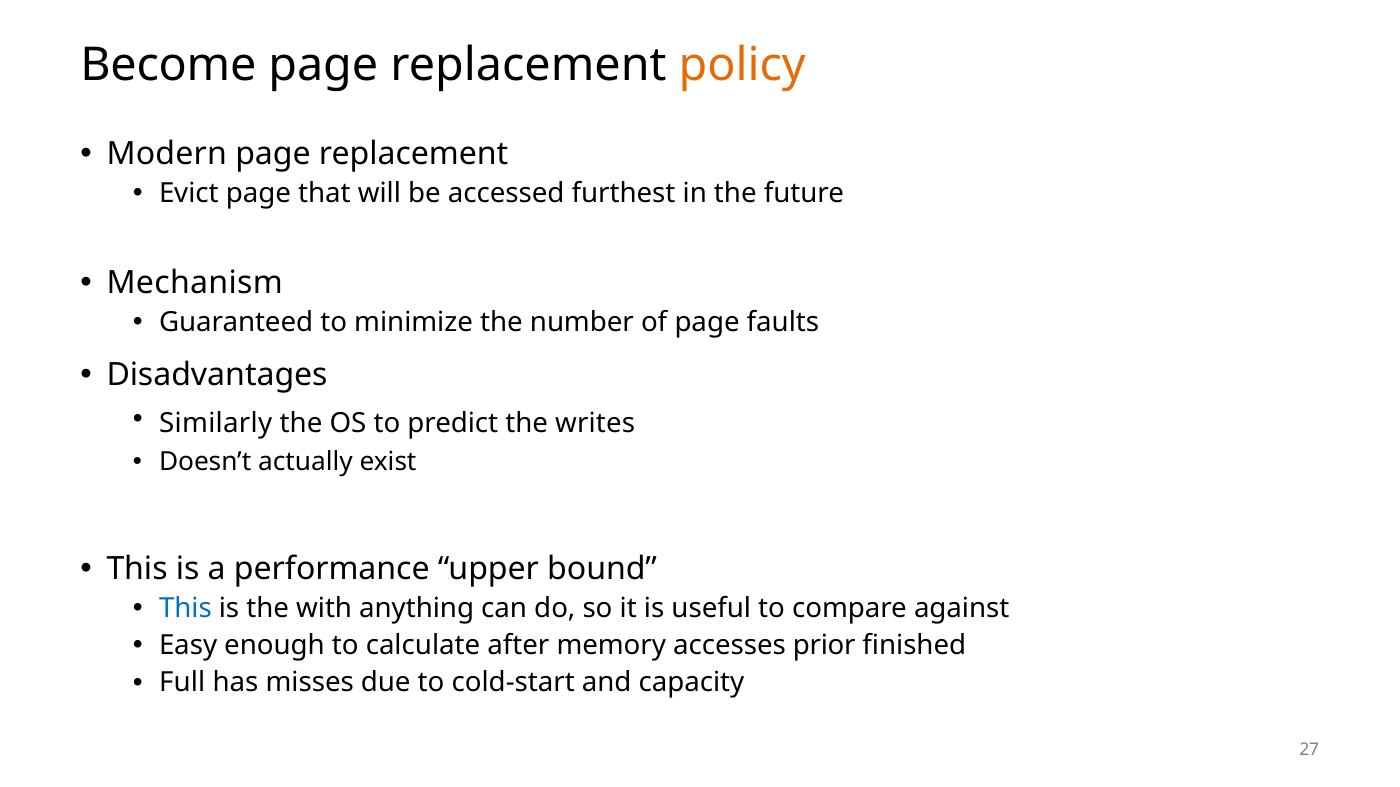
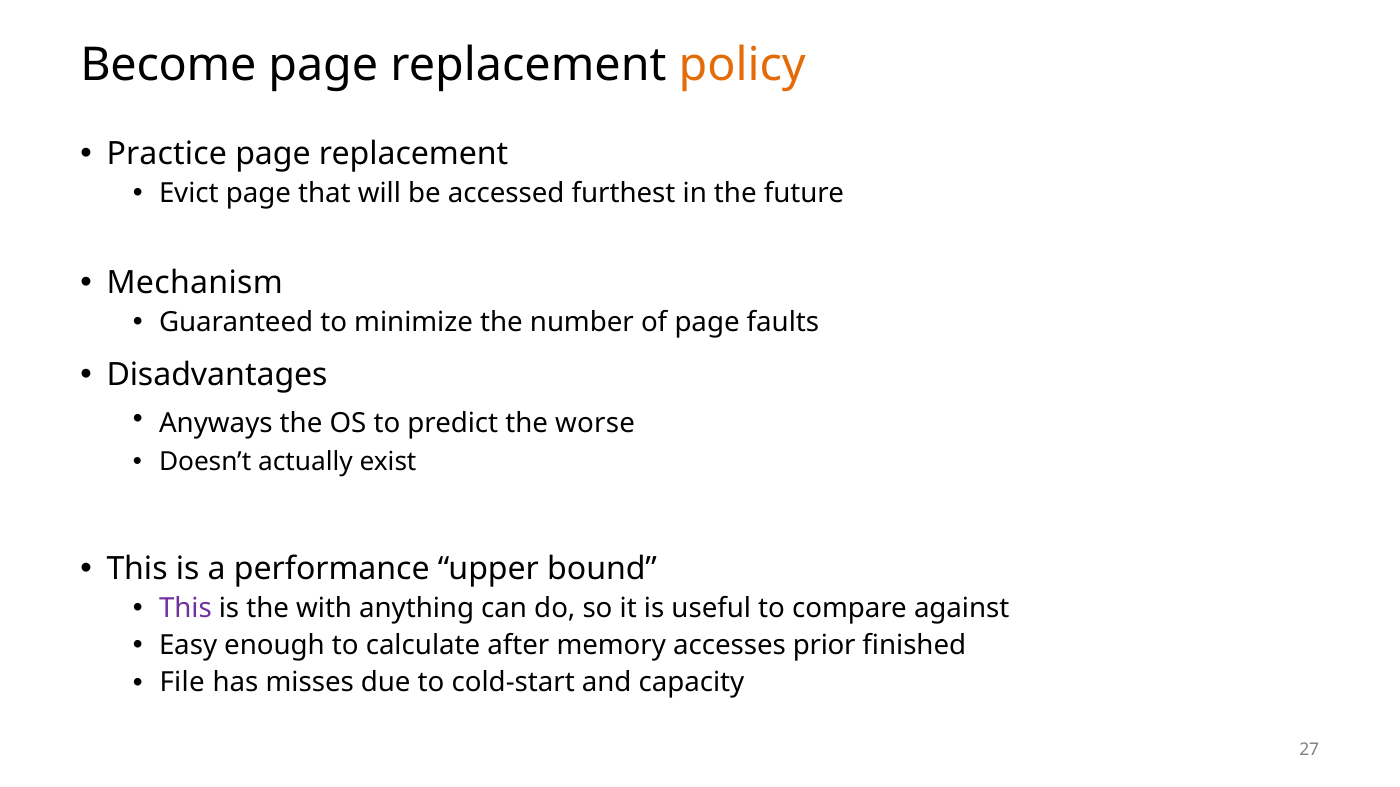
Modern: Modern -> Practice
Similarly: Similarly -> Anyways
writes: writes -> worse
This at (185, 609) colour: blue -> purple
Full: Full -> File
